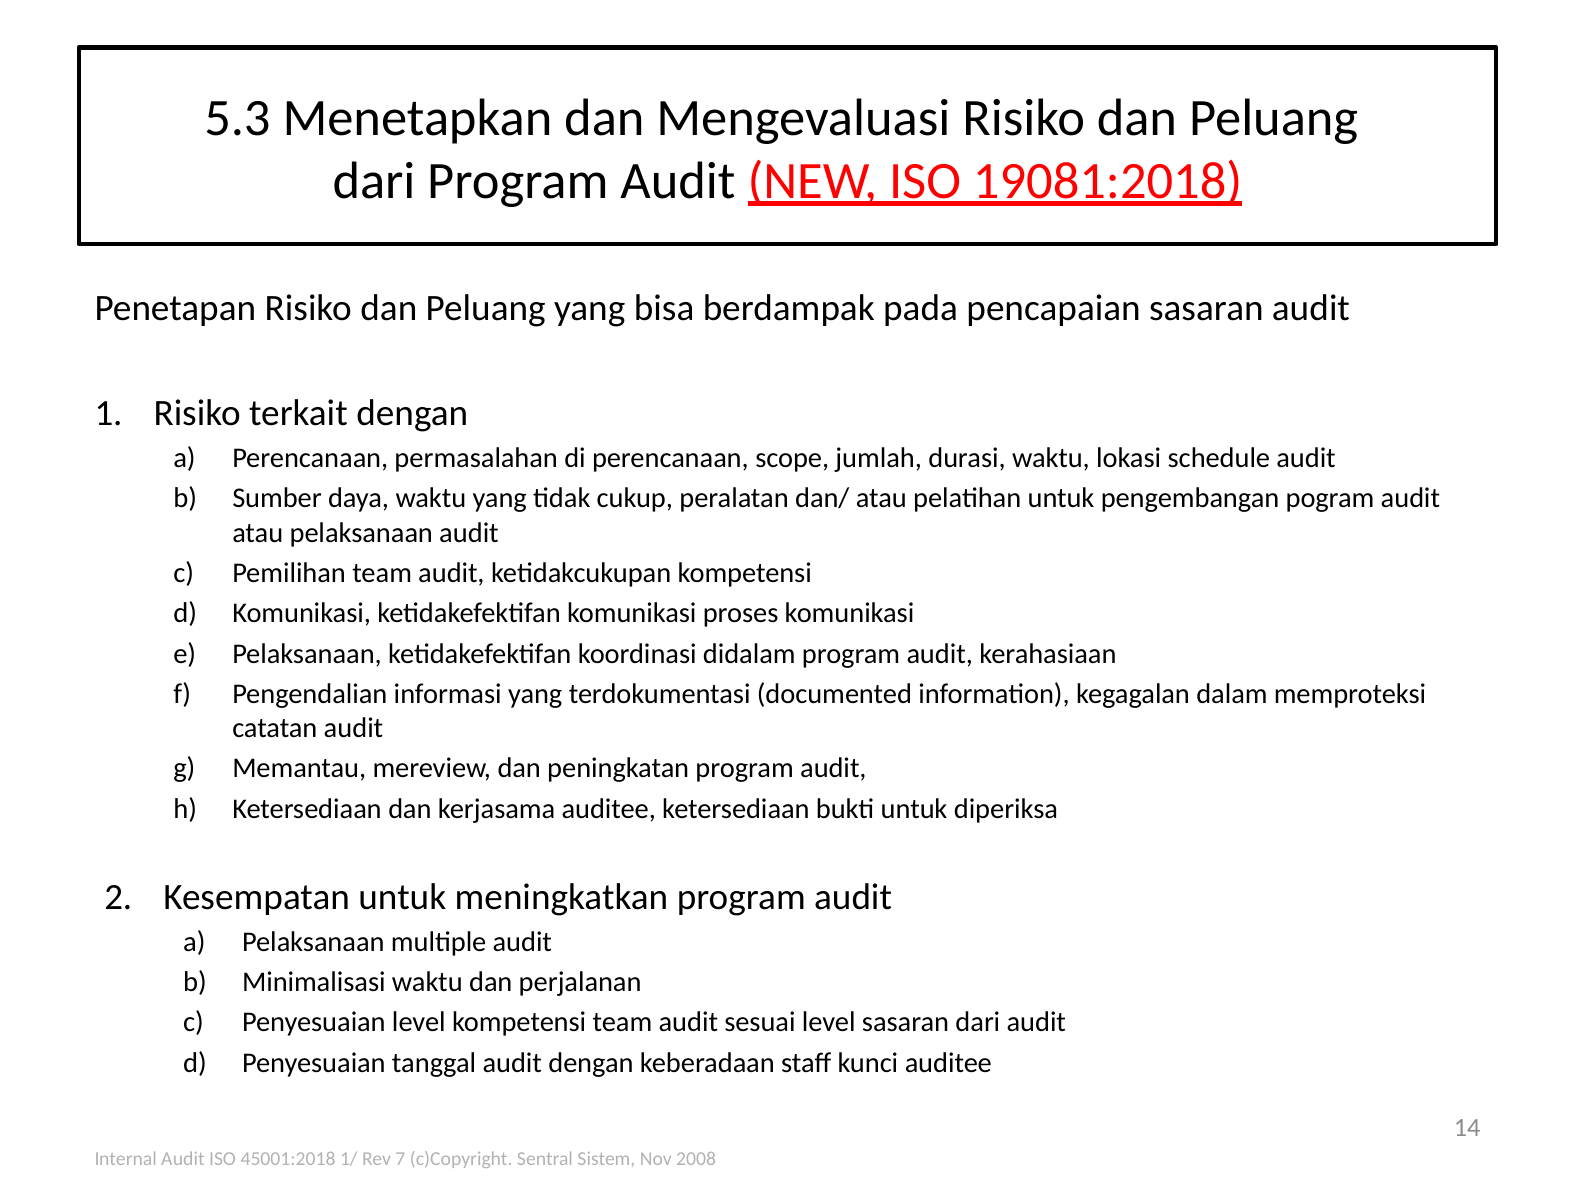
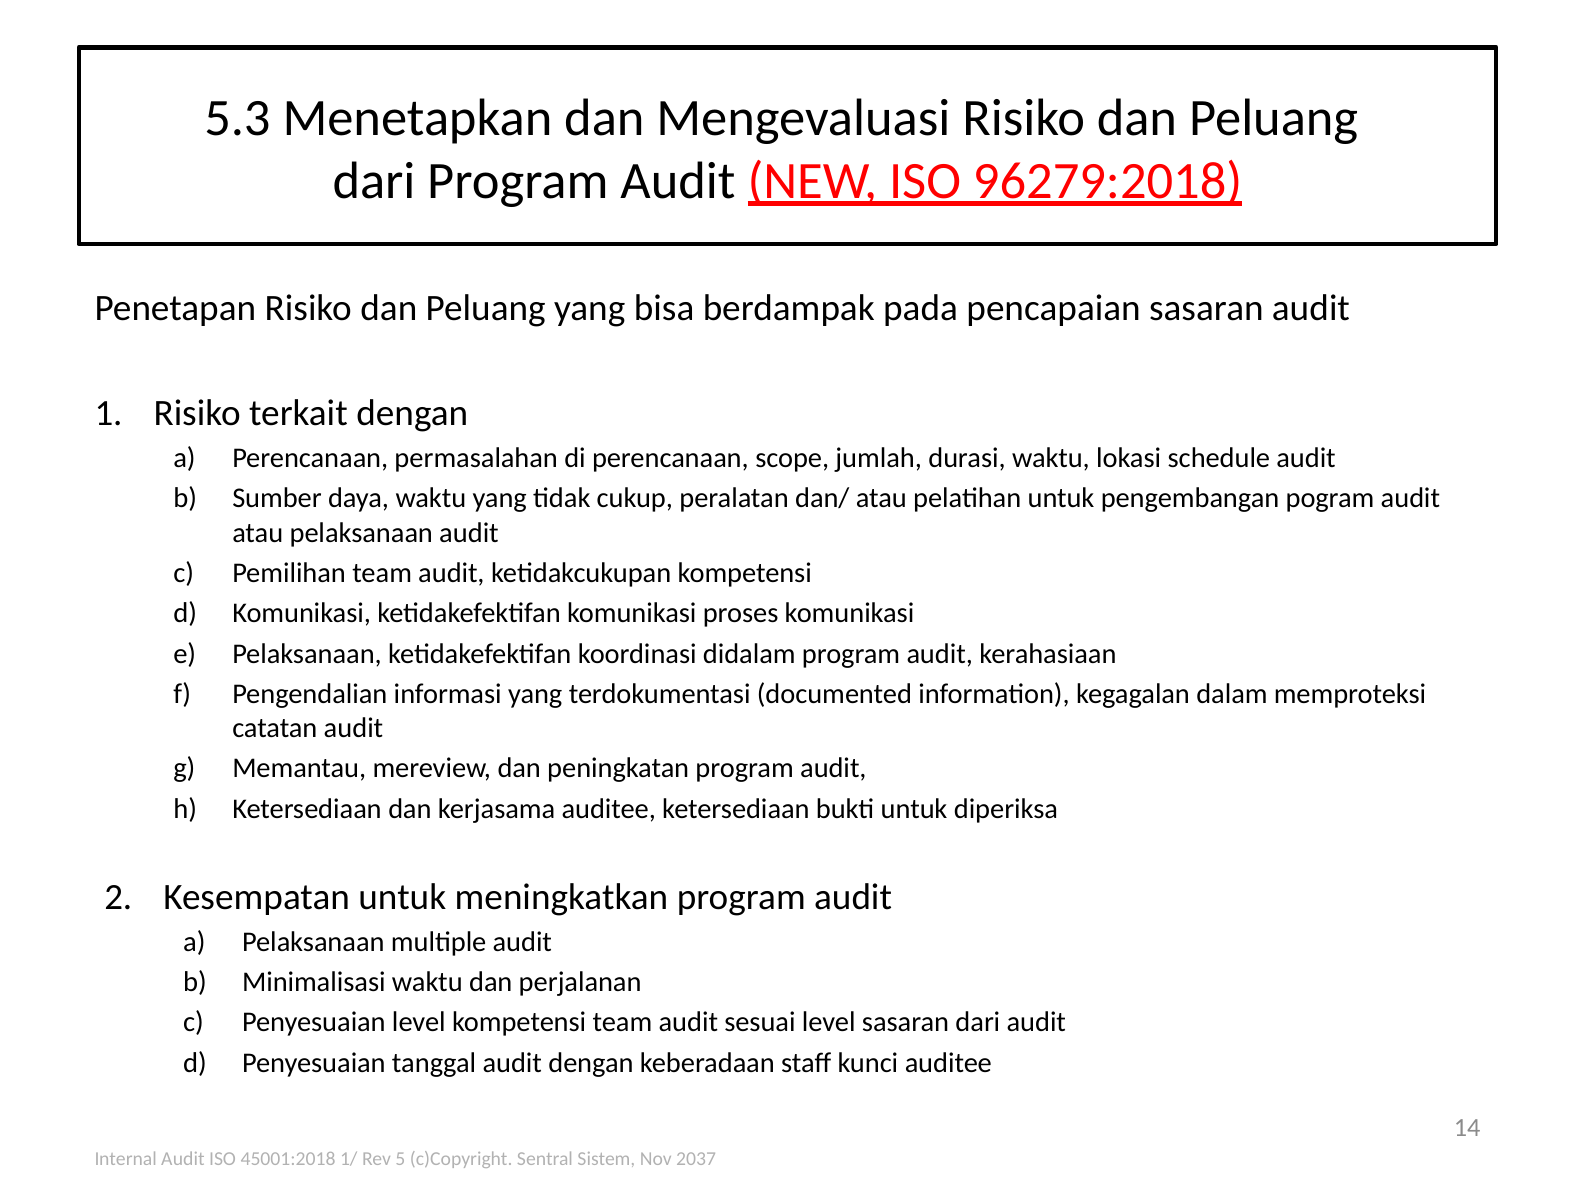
19081:2018: 19081:2018 -> 96279:2018
7: 7 -> 5
2008: 2008 -> 2037
